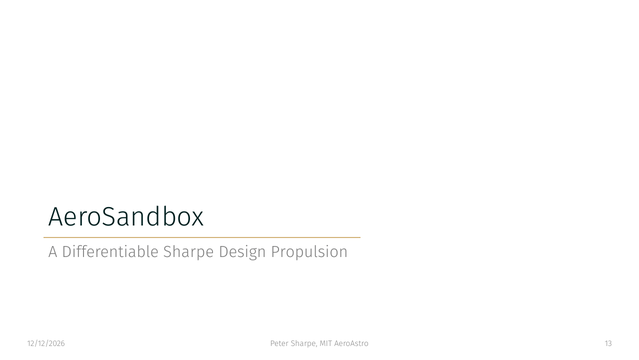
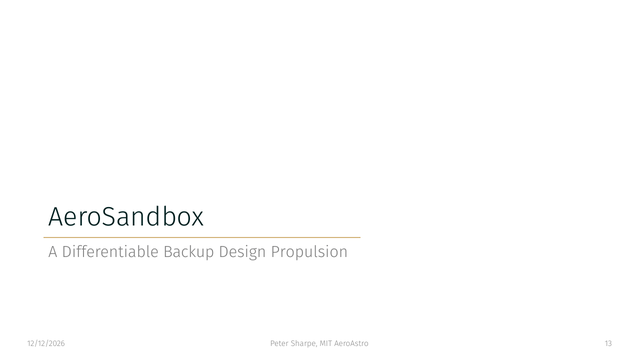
Differentiable Sharpe: Sharpe -> Backup
